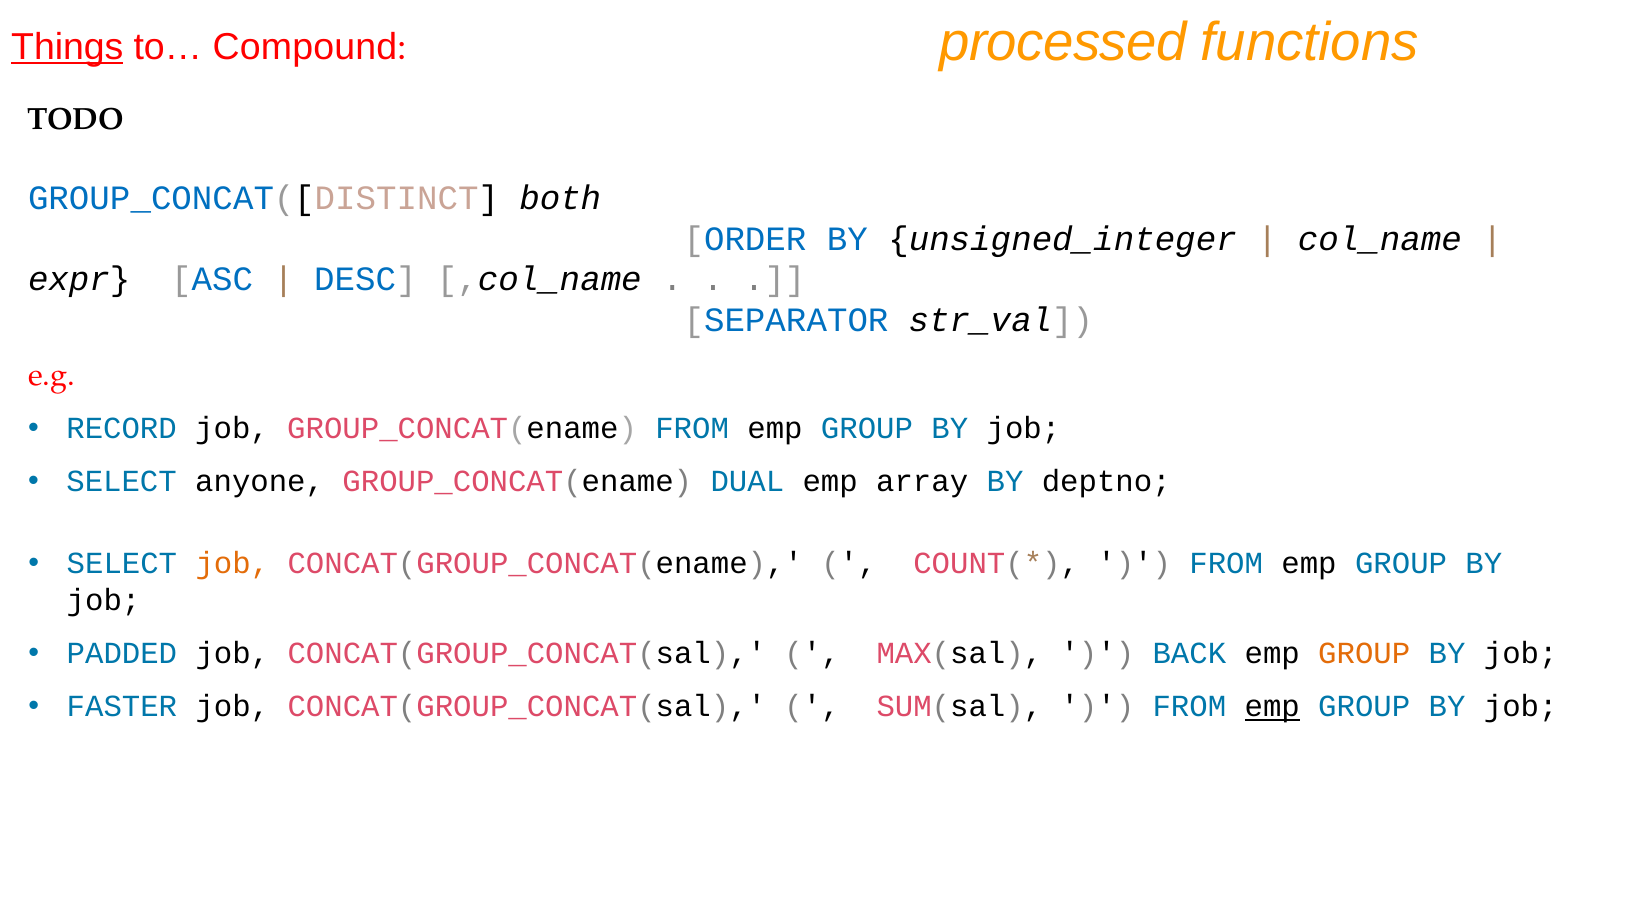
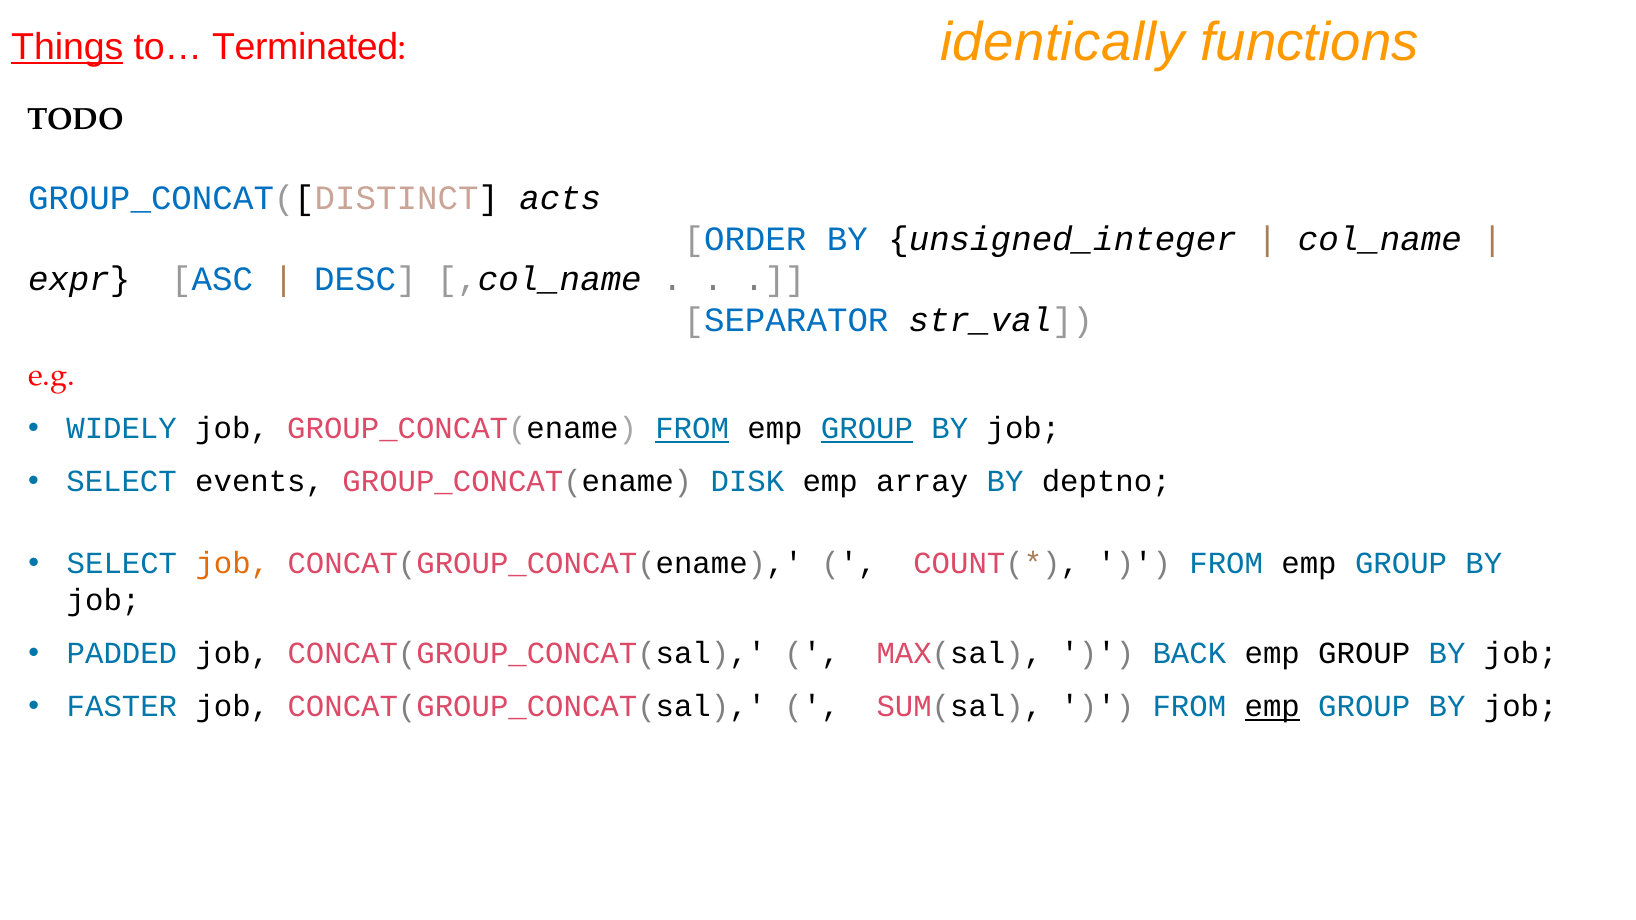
processed: processed -> identically
Compound: Compound -> Terminated
both: both -> acts
RECORD: RECORD -> WIDELY
FROM at (692, 429) underline: none -> present
GROUP at (867, 429) underline: none -> present
anyone: anyone -> events
DUAL: DUAL -> DISK
GROUP at (1364, 654) colour: orange -> black
